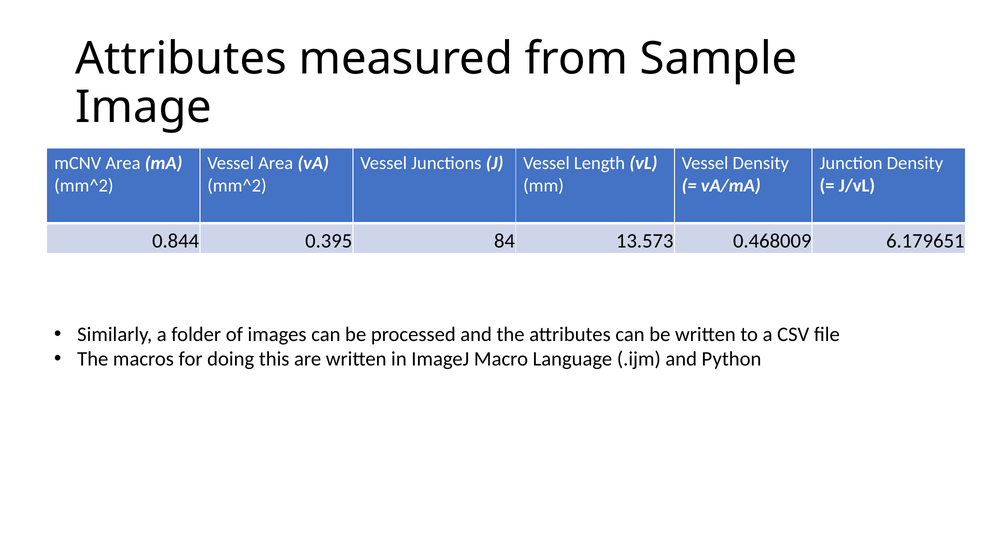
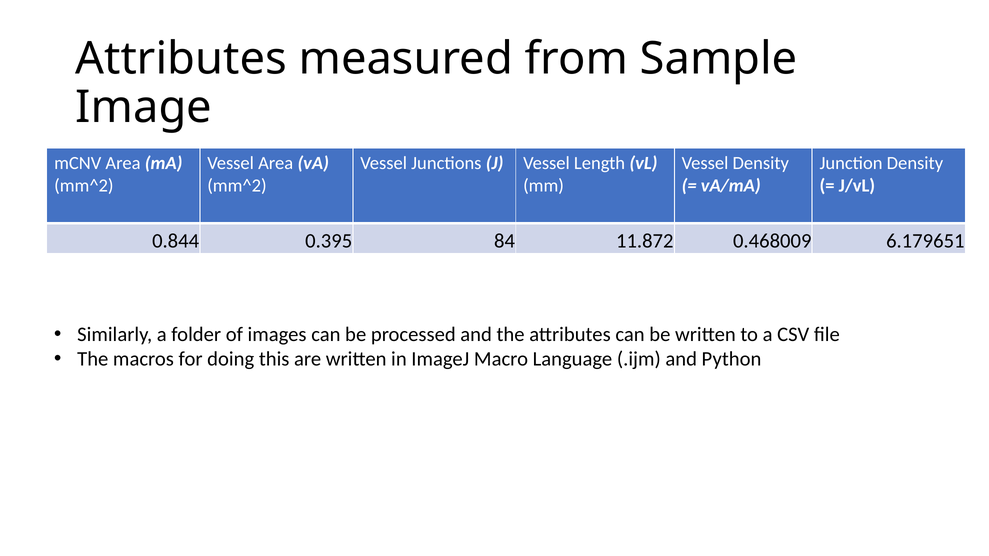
13.573: 13.573 -> 11.872
